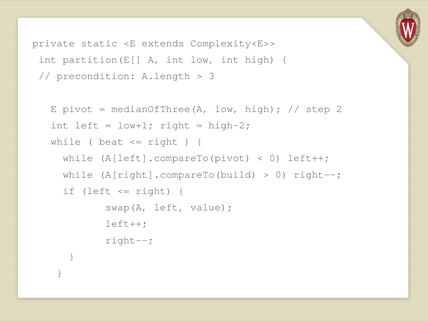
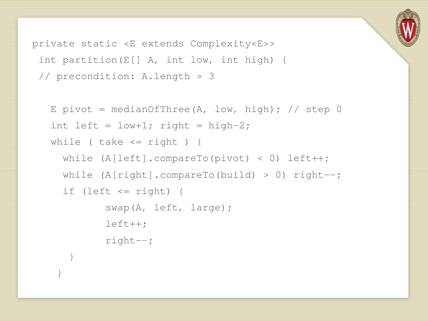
step 2: 2 -> 0
beat: beat -> take
value: value -> large
